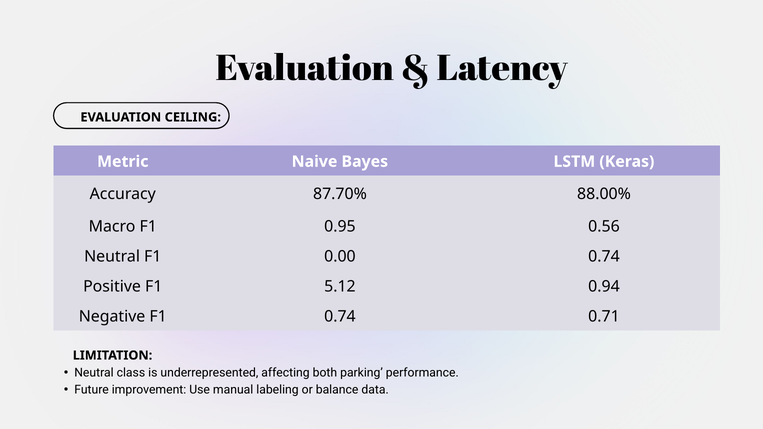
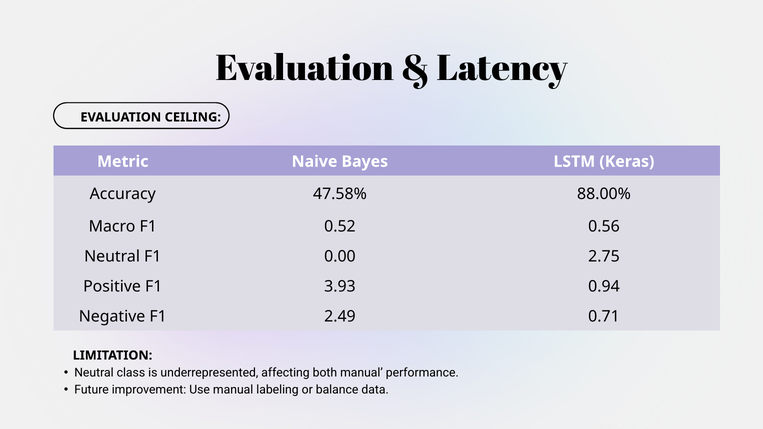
87.70%: 87.70% -> 47.58%
0.95: 0.95 -> 0.52
0.00 0.74: 0.74 -> 2.75
5.12: 5.12 -> 3.93
F1 0.74: 0.74 -> 2.49
both parking: parking -> manual
